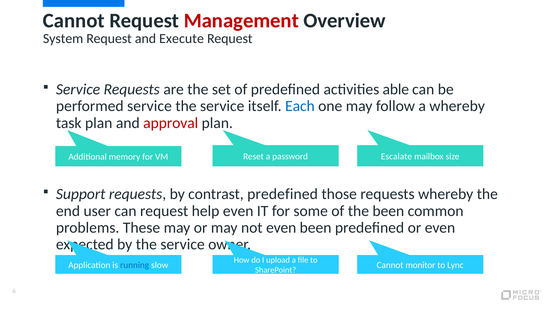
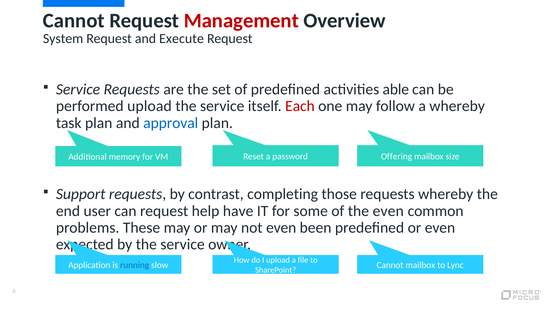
performed service: service -> upload
Each colour: blue -> red
approval colour: red -> blue
Escalate: Escalate -> Offering
contrast predefined: predefined -> completing
help even: even -> have
the been: been -> even
Cannot monitor: monitor -> mailbox
